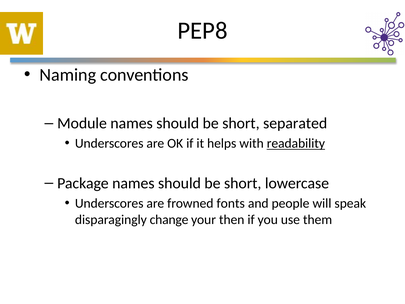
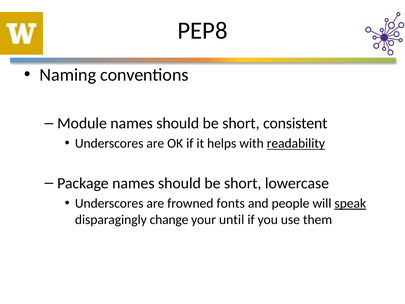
separated: separated -> consistent
speak underline: none -> present
then: then -> until
